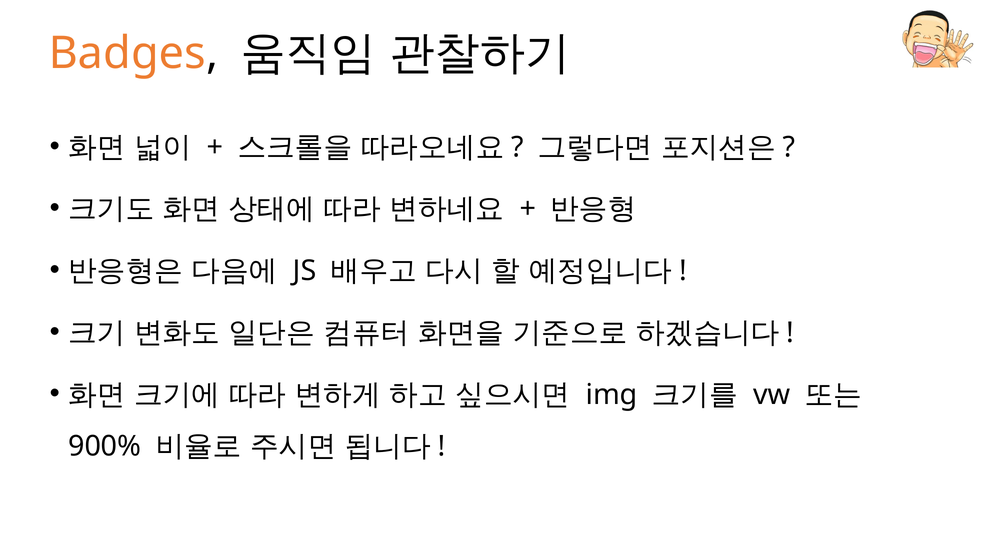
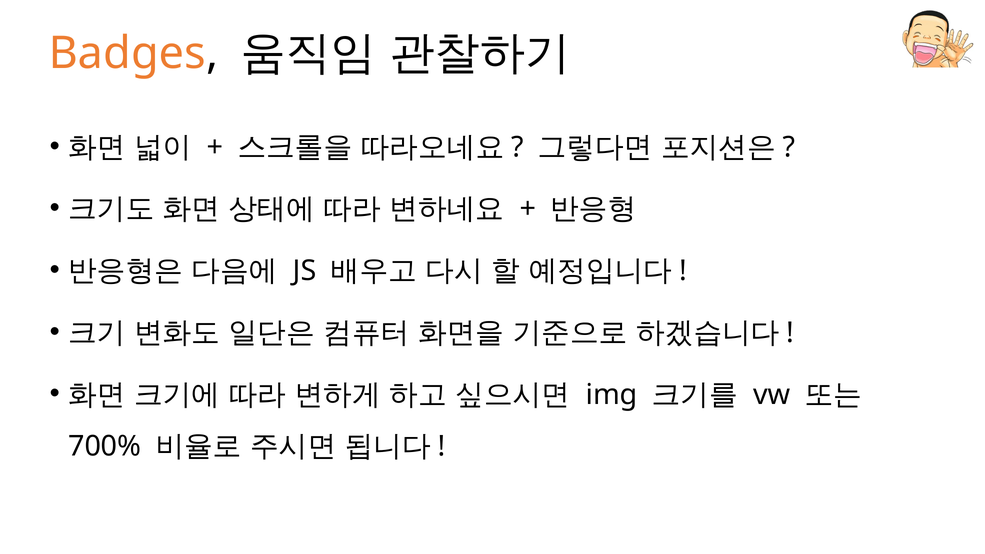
900%: 900% -> 700%
